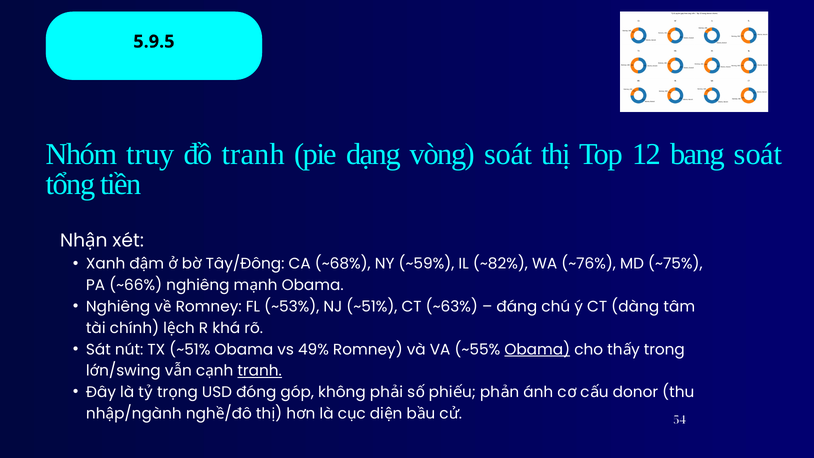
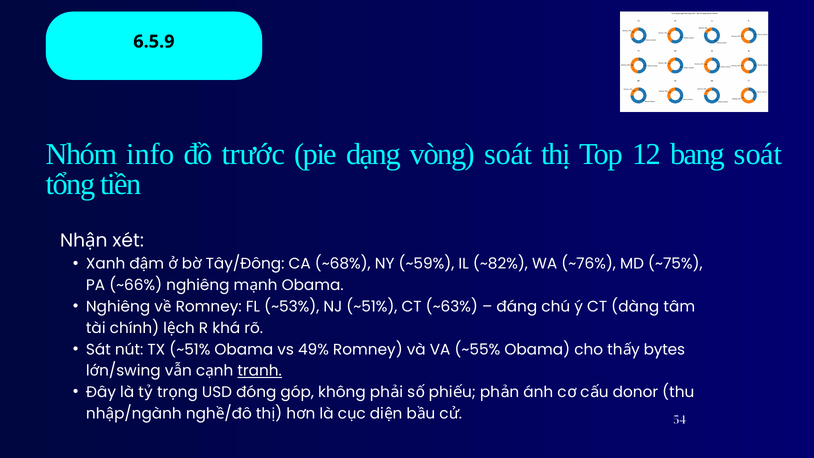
5.9.5: 5.9.5 -> 6.5.9
truy: truy -> info
đồ tranh: tranh -> trước
Obama at (537, 349) underline: present -> none
trong: trong -> bytes
